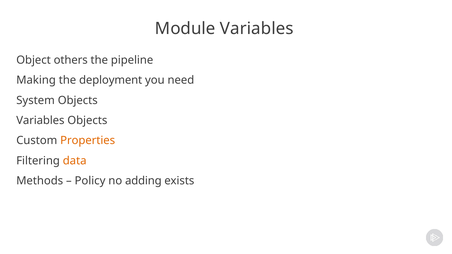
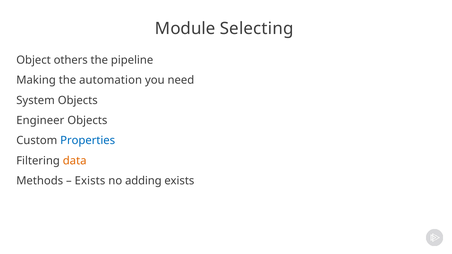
Module Variables: Variables -> Selecting
deployment: deployment -> automation
Variables at (40, 121): Variables -> Engineer
Properties colour: orange -> blue
Policy at (90, 181): Policy -> Exists
